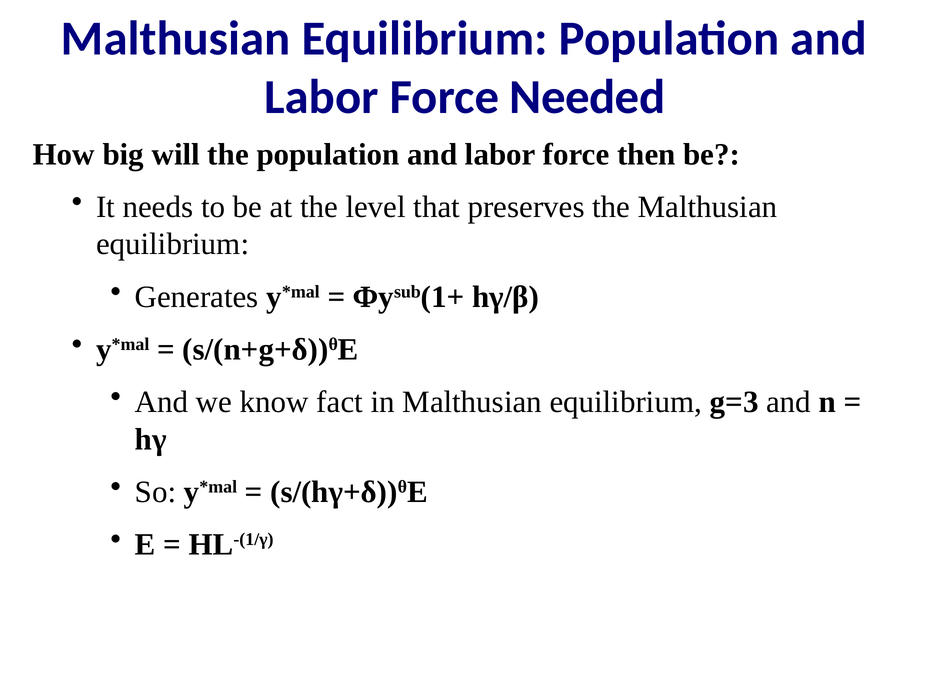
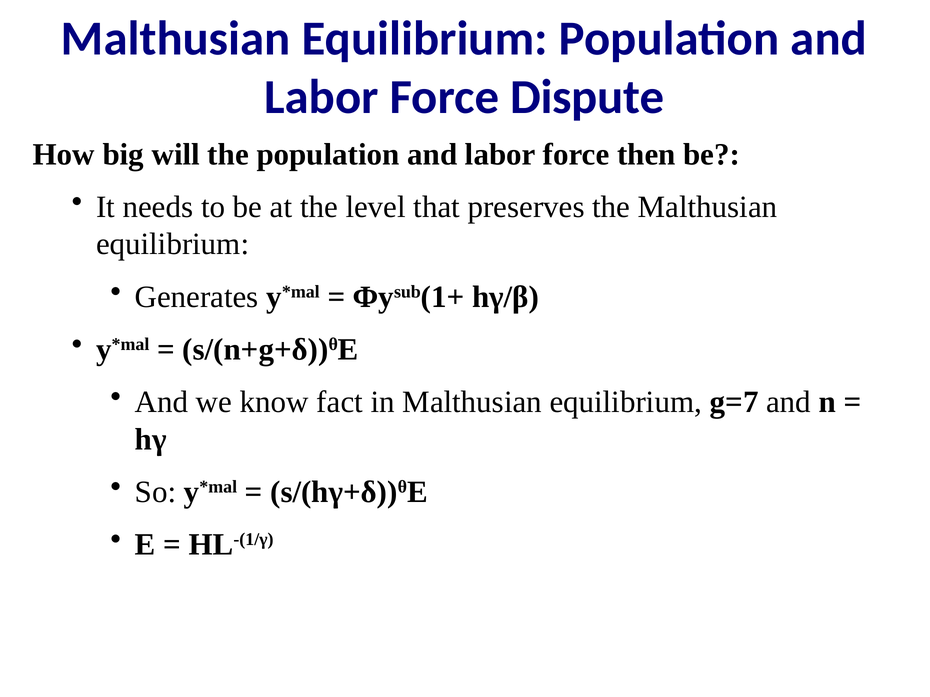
Needed: Needed -> Dispute
g=3: g=3 -> g=7
